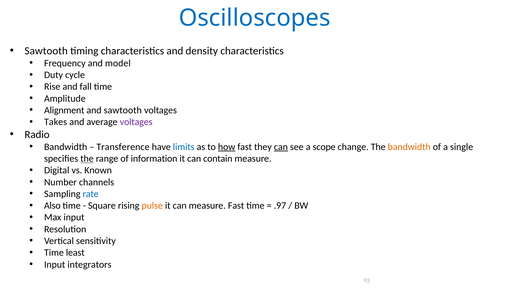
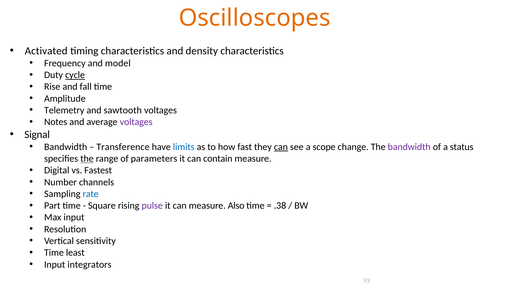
Oscilloscopes colour: blue -> orange
Sawtooth at (46, 51): Sawtooth -> Activated
cycle underline: none -> present
Alignment: Alignment -> Telemetry
Takes: Takes -> Notes
Radio: Radio -> Signal
how underline: present -> none
bandwidth at (409, 147) colour: orange -> purple
single: single -> status
information: information -> parameters
Known: Known -> Fastest
Also: Also -> Part
pulse colour: orange -> purple
measure Fast: Fast -> Also
.97: .97 -> .38
